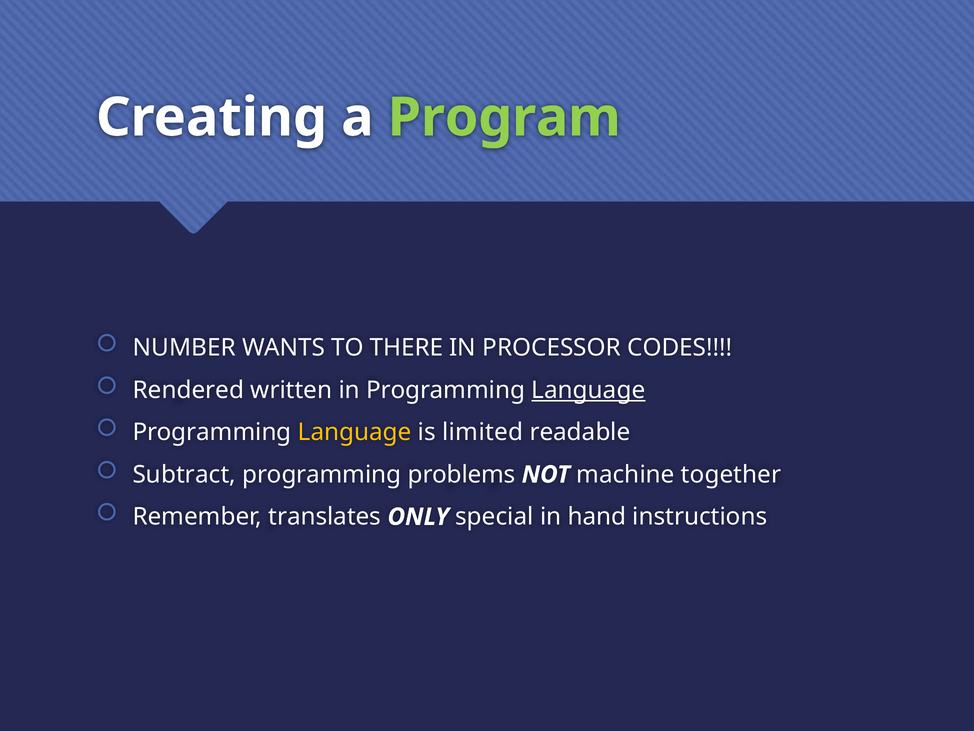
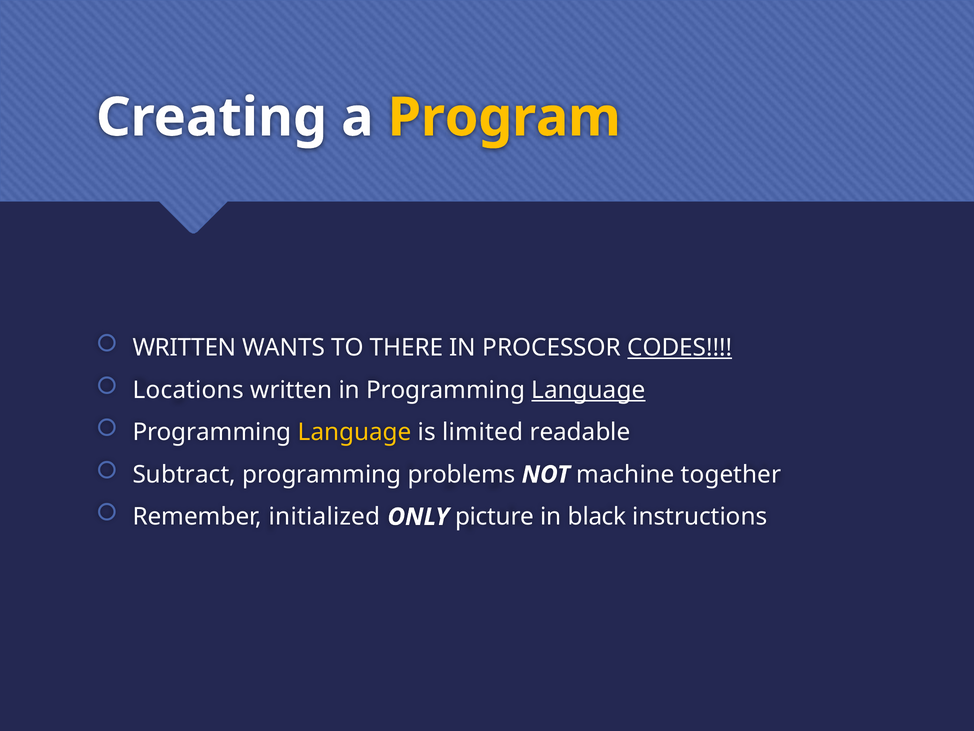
Program colour: light green -> yellow
NUMBER at (184, 348): NUMBER -> WRITTEN
CODES underline: none -> present
Rendered: Rendered -> Locations
translates: translates -> initialized
special: special -> picture
hand: hand -> black
